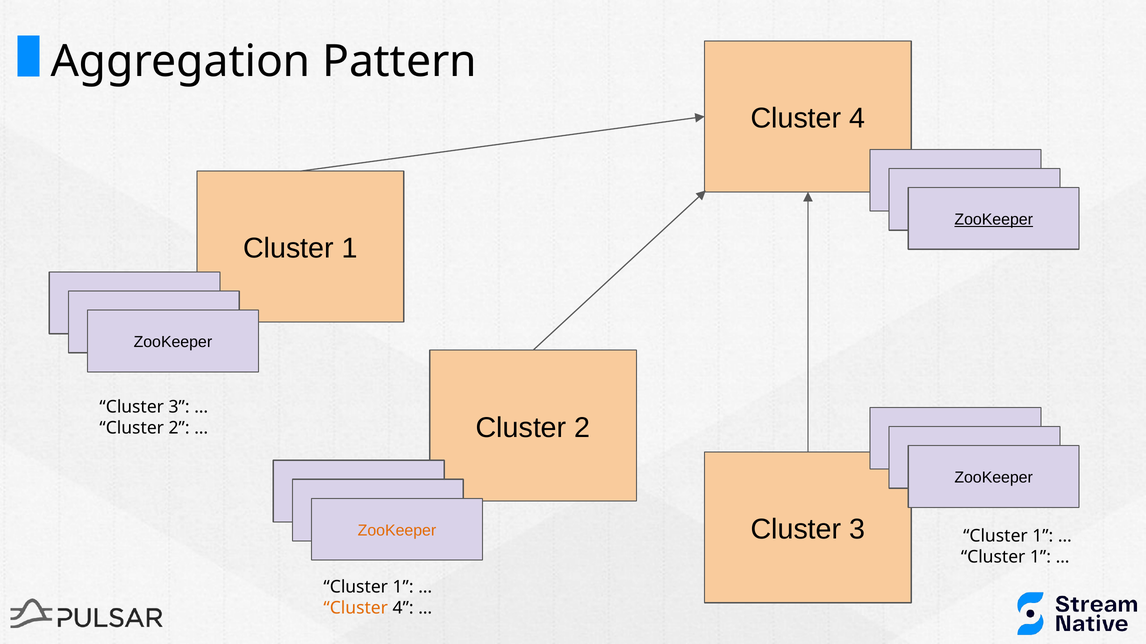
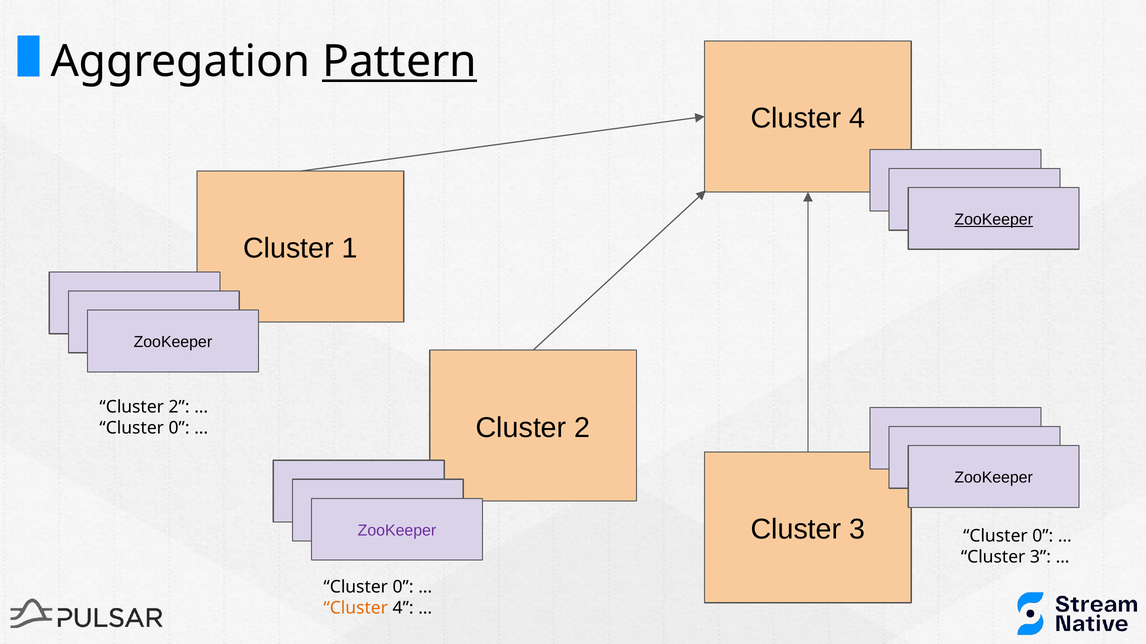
Pattern underline: none -> present
3 at (179, 407): 3 -> 2
2 at (179, 428): 2 -> 0
ZooKeeper at (397, 531) colour: orange -> purple
1 at (1043, 536): 1 -> 0
1 at (1040, 557): 1 -> 3
1 at (403, 587): 1 -> 0
